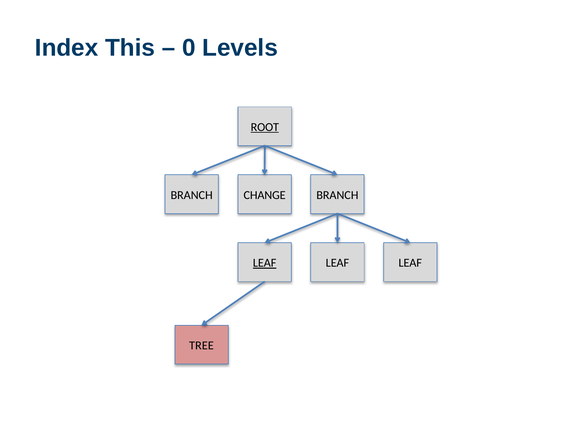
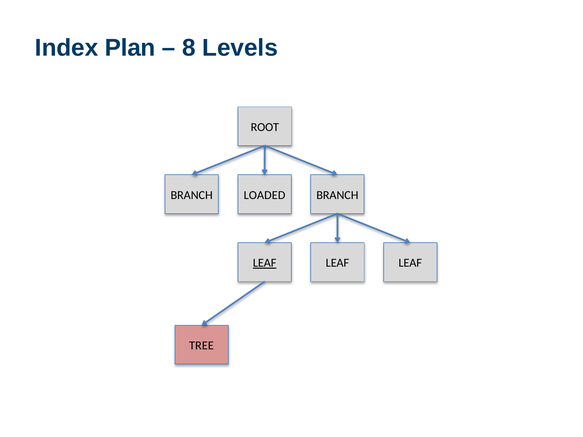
This: This -> Plan
0: 0 -> 8
ROOT underline: present -> none
CHANGE: CHANGE -> LOADED
